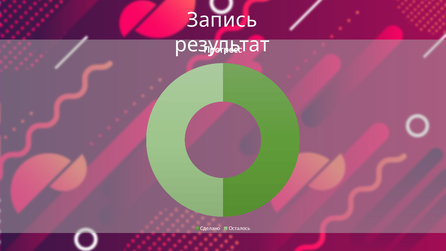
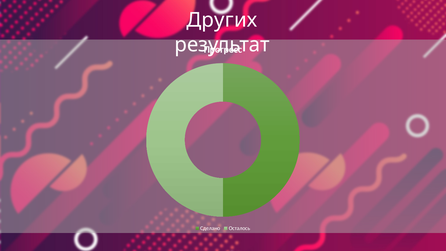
Запись: Запись -> Других
